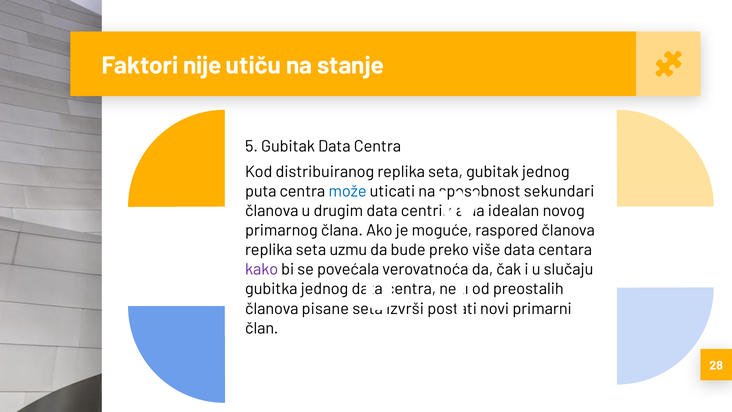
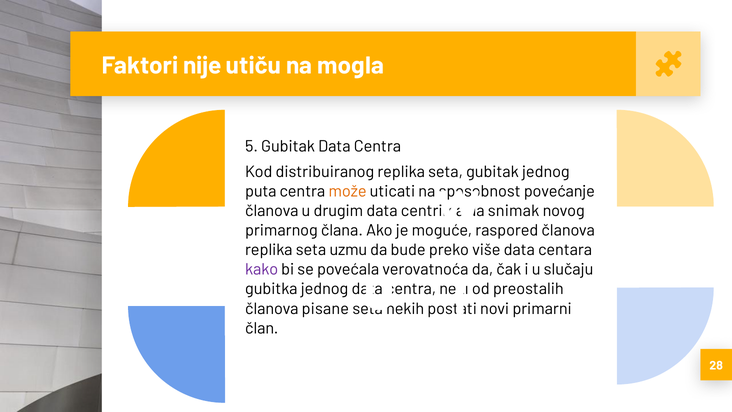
stanje: stanje -> mogla
može colour: blue -> orange
sekundari: sekundari -> povećanje
idealan: idealan -> snimak
izvrši: izvrši -> nekih
